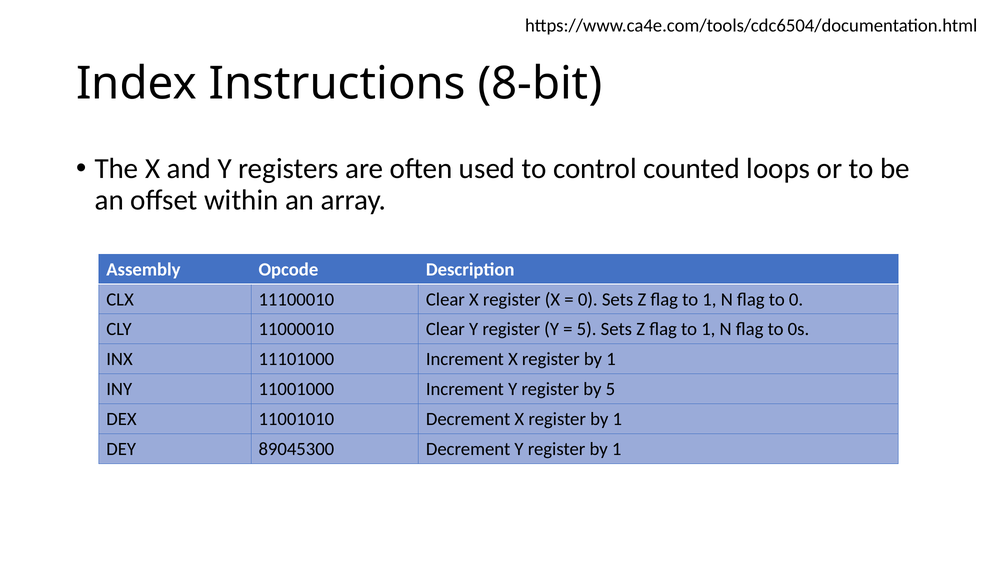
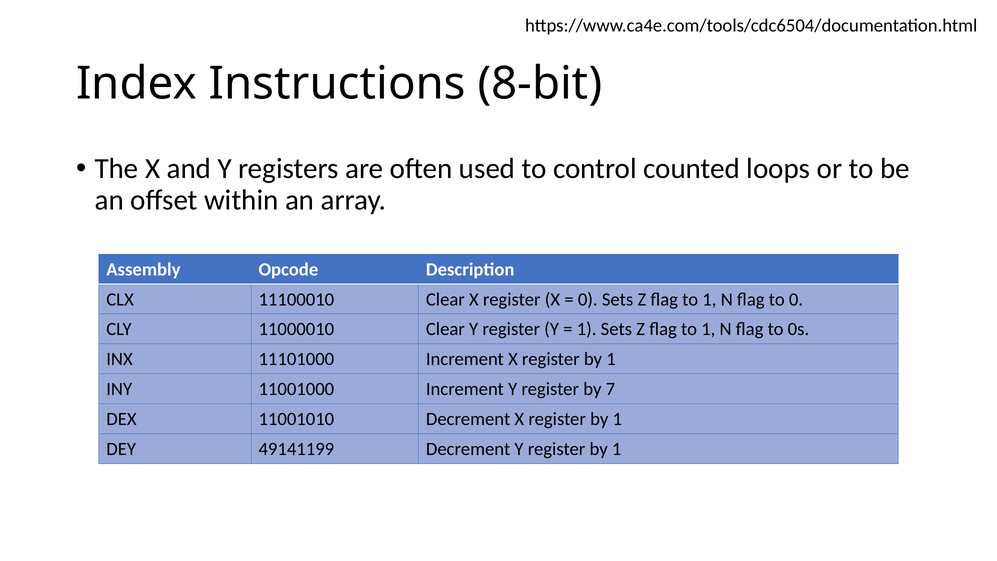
5 at (587, 329): 5 -> 1
by 5: 5 -> 7
89045300: 89045300 -> 49141199
